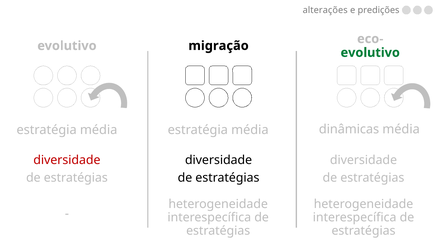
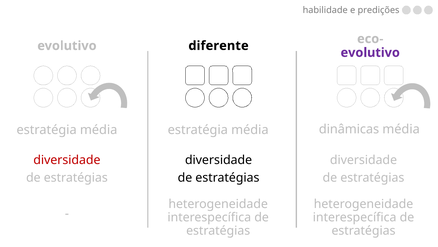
alterações: alterações -> habilidade
migração: migração -> diferente
evolutivo at (370, 53) colour: green -> purple
